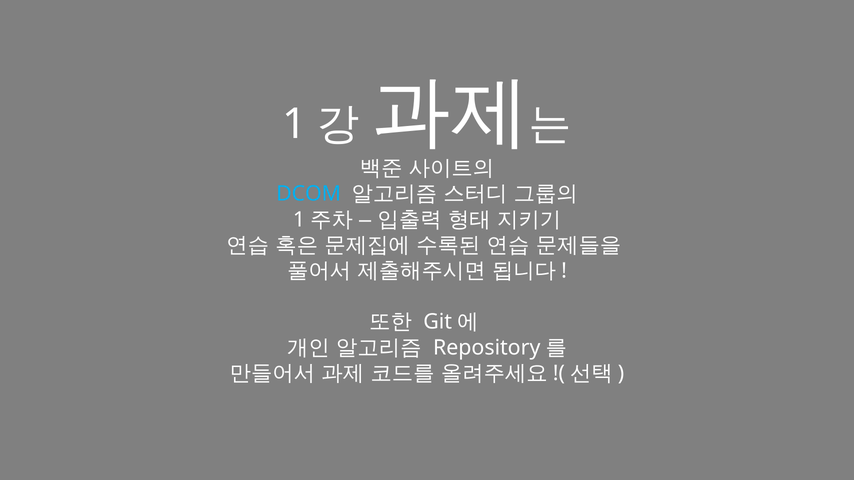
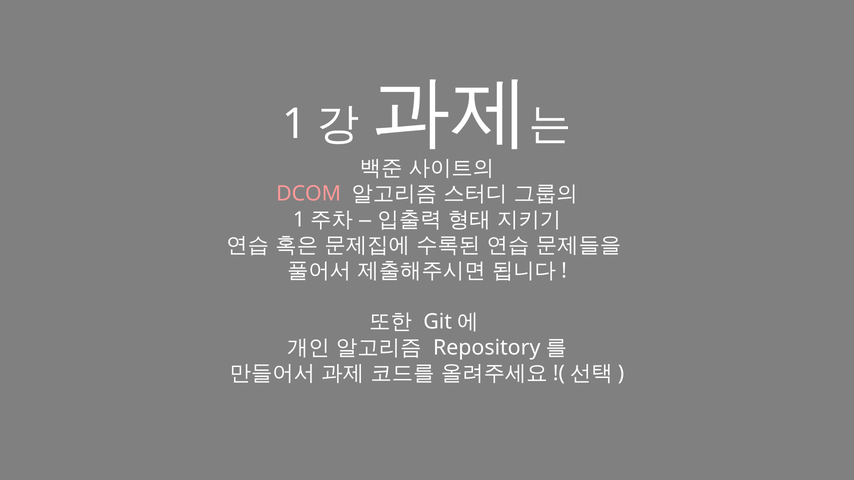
DCOM colour: light blue -> pink
